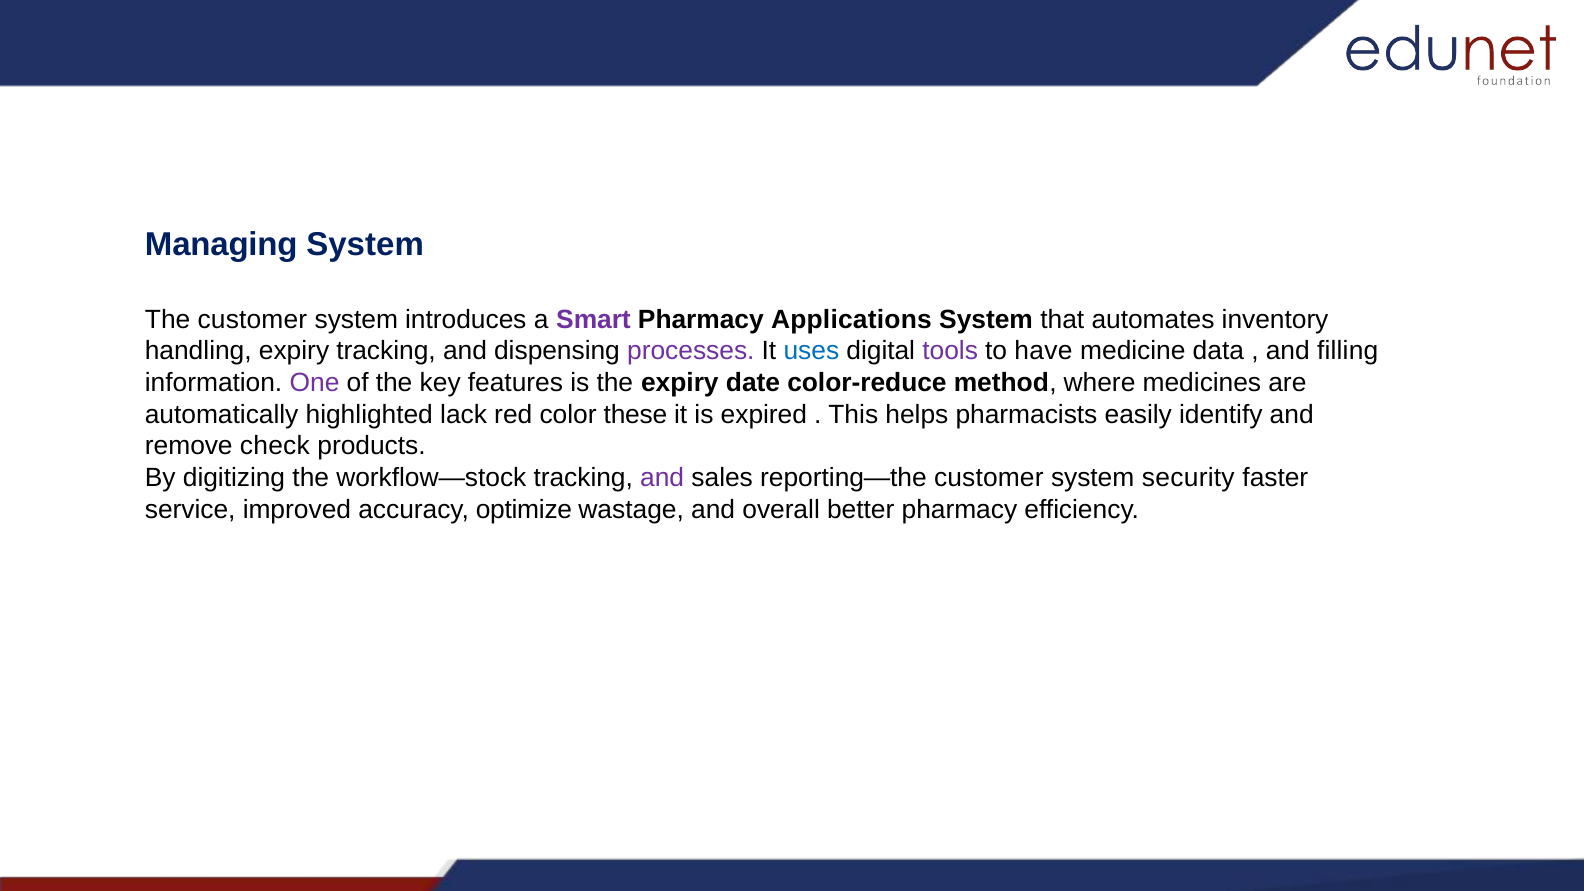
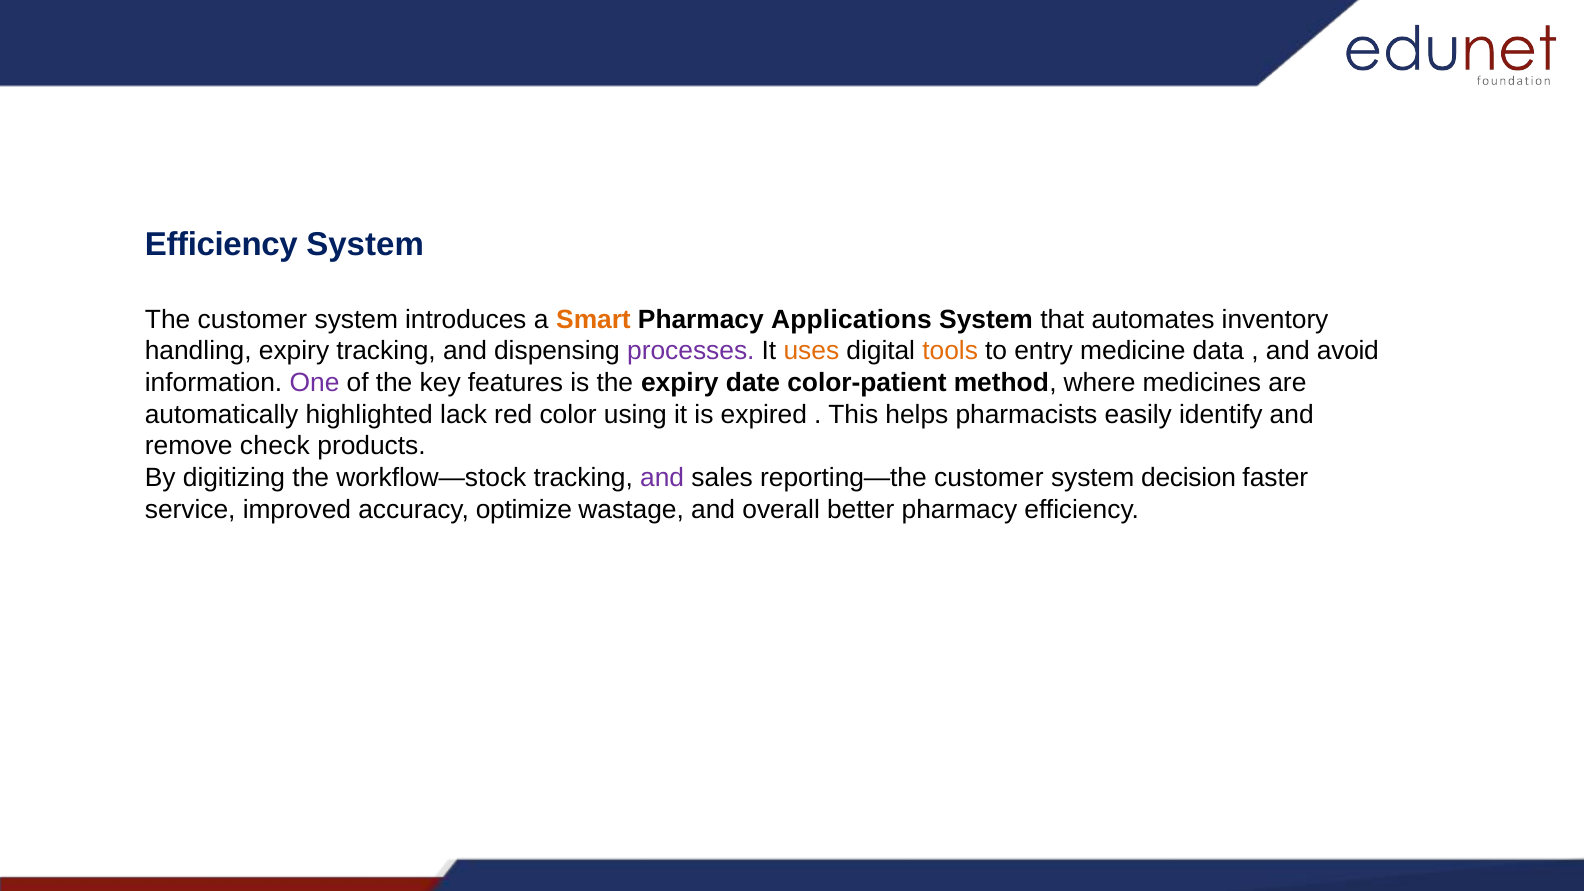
Managing at (221, 245): Managing -> Efficiency
Smart colour: purple -> orange
uses colour: blue -> orange
tools colour: purple -> orange
have: have -> entry
filling: filling -> avoid
color-reduce: color-reduce -> color-patient
these: these -> using
security: security -> decision
